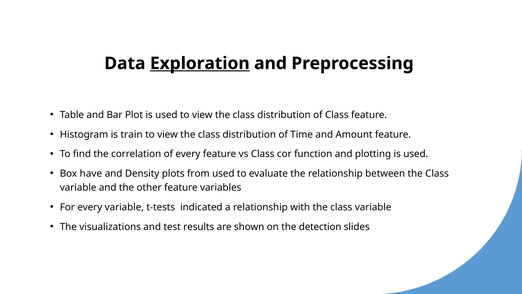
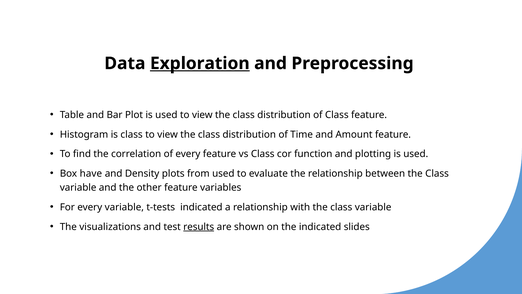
is train: train -> class
results underline: none -> present
the detection: detection -> indicated
